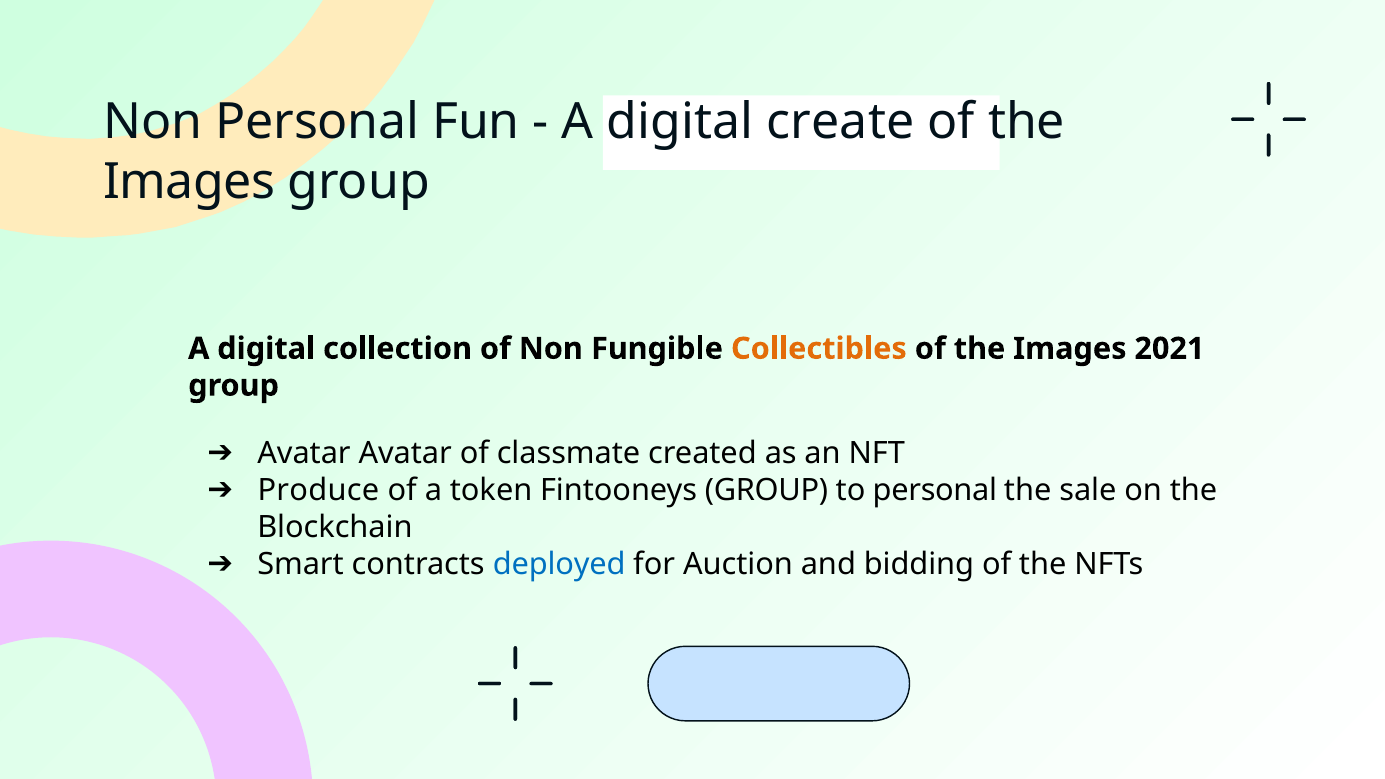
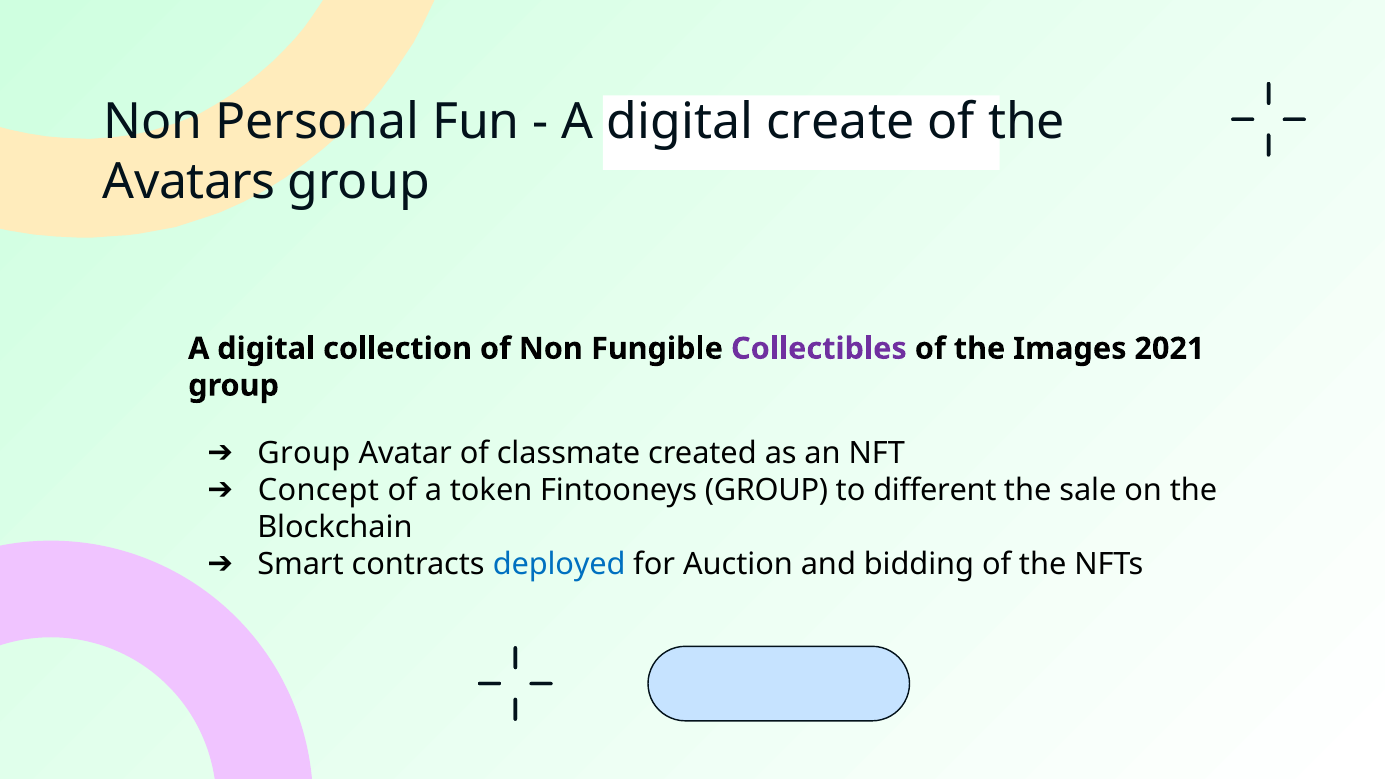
Images at (189, 182): Images -> Avatars
Collectibles colour: orange -> purple
Avatar at (304, 453): Avatar -> Group
Produce: Produce -> Concept
to personal: personal -> different
